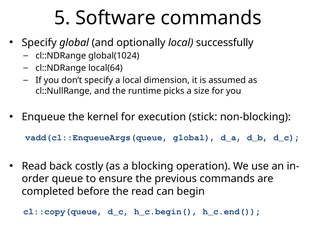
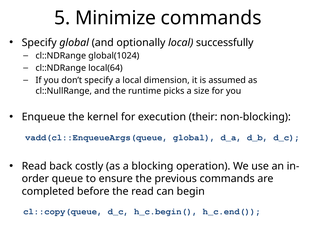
Software: Software -> Minimize
stick: stick -> their
